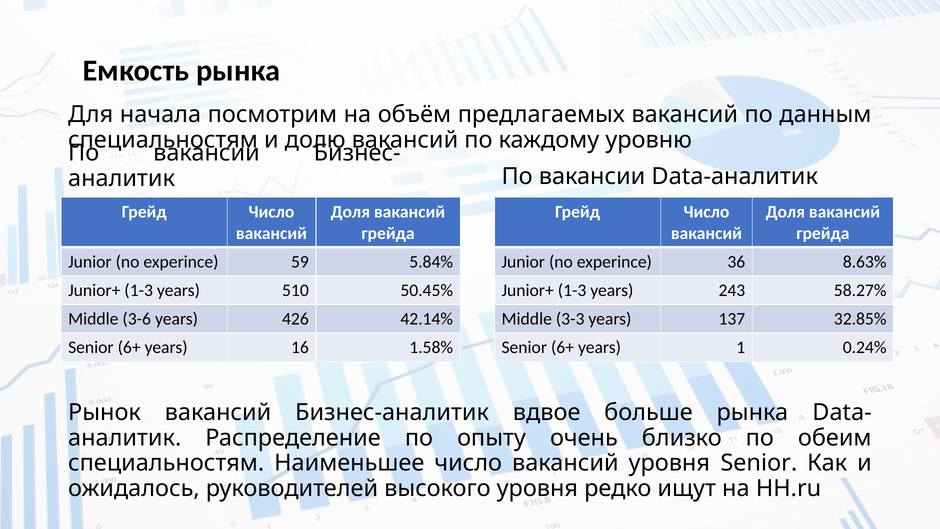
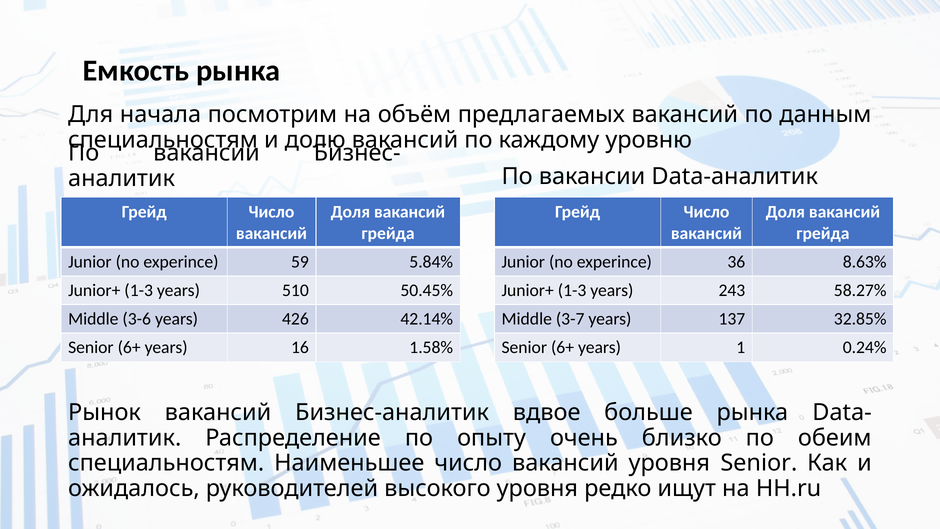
3-3: 3-3 -> 3-7
